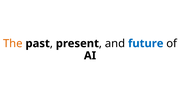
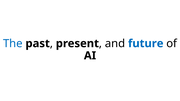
The colour: orange -> blue
